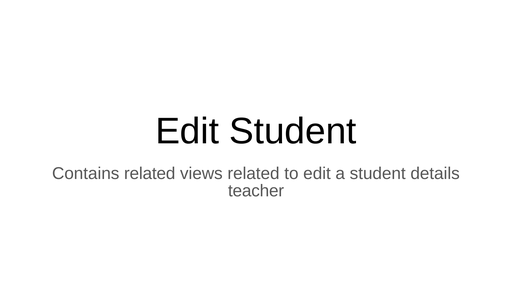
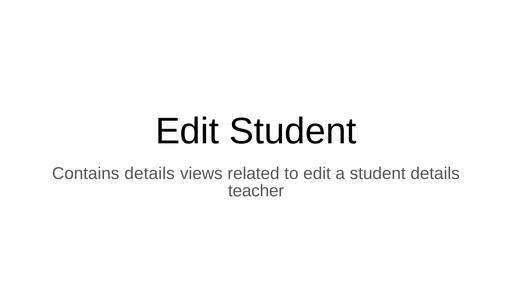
Contains related: related -> details
